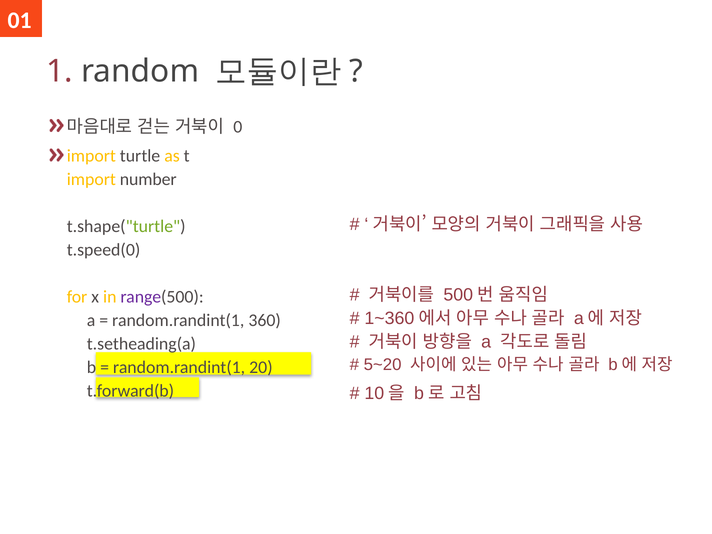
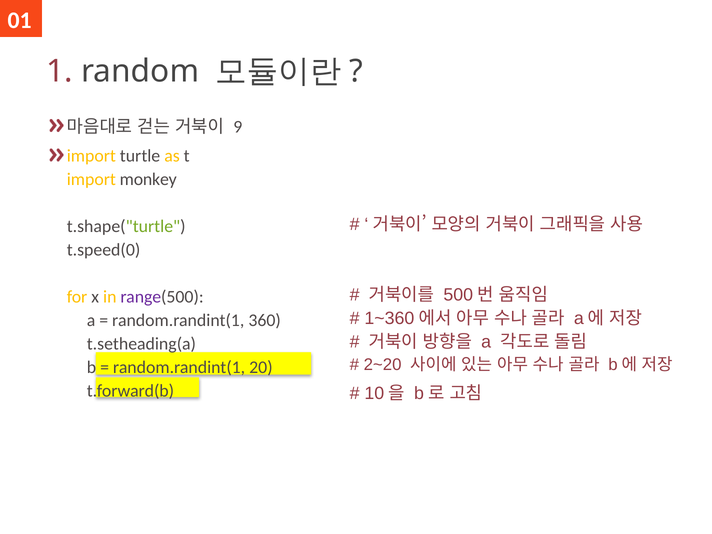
0: 0 -> 9
number: number -> monkey
5~20: 5~20 -> 2~20
